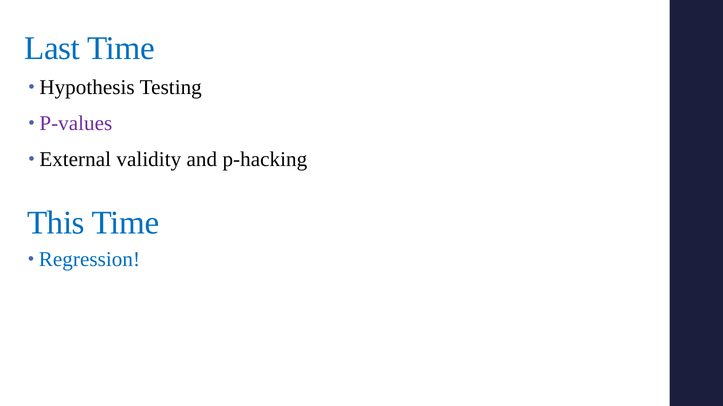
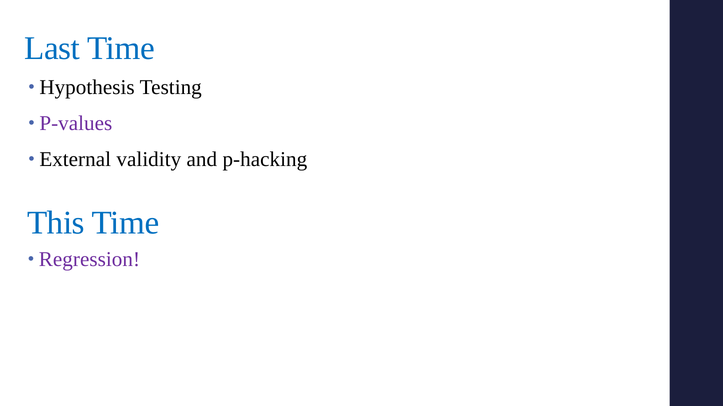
Regression colour: blue -> purple
